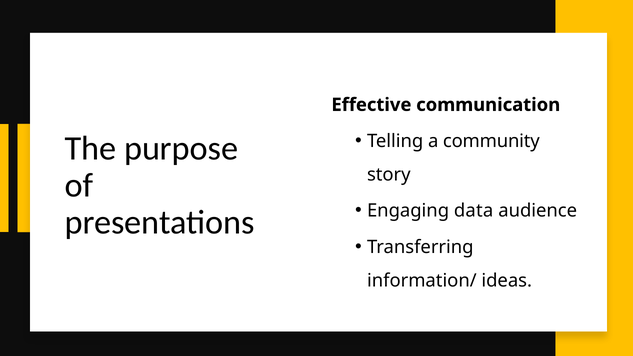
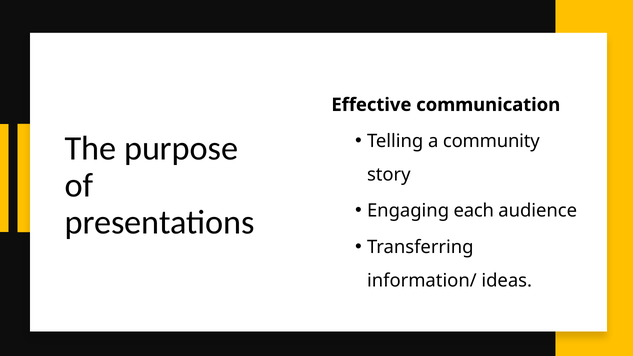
data: data -> each
